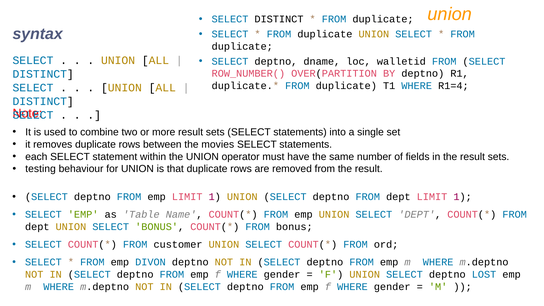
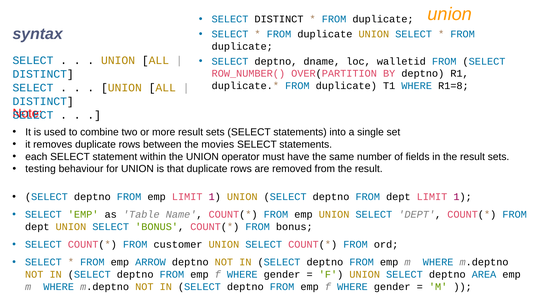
R1=4: R1=4 -> R1=8
DIVON: DIVON -> ARROW
LOST: LOST -> AREA
